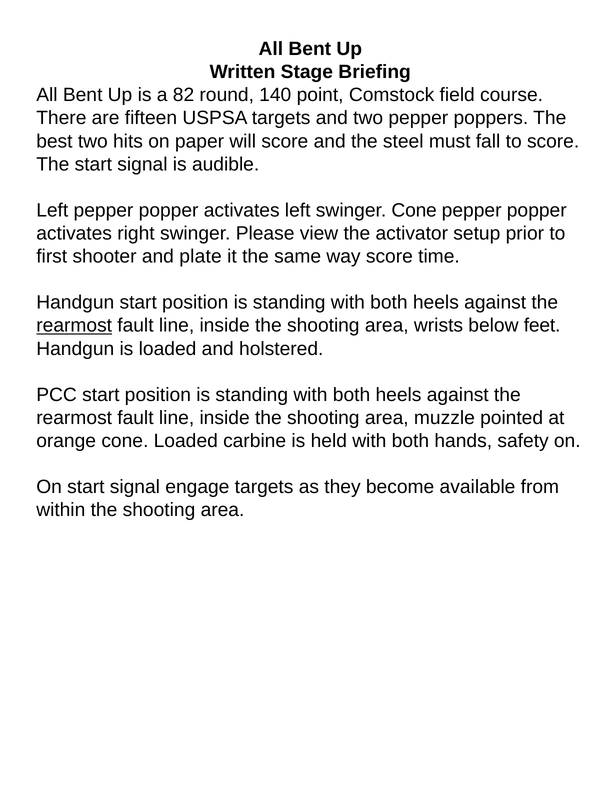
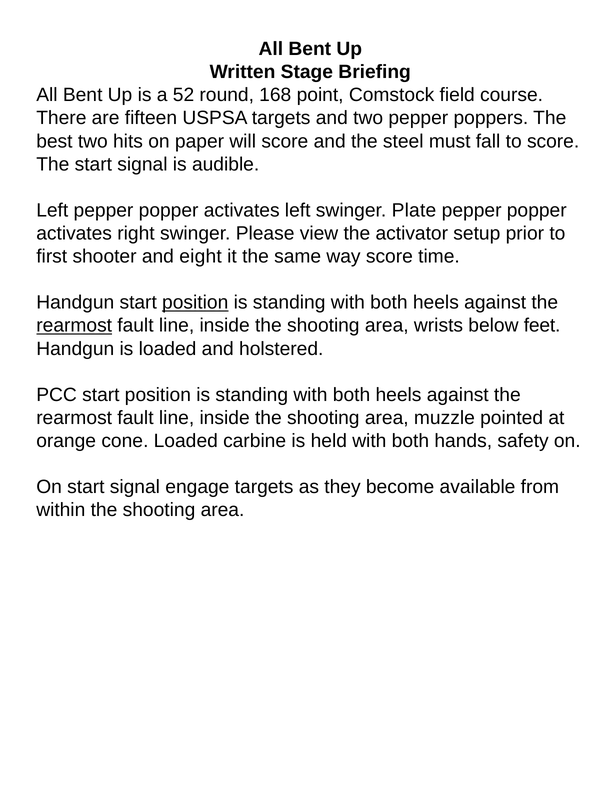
82: 82 -> 52
140: 140 -> 168
swinger Cone: Cone -> Plate
plate: plate -> eight
position at (195, 303) underline: none -> present
